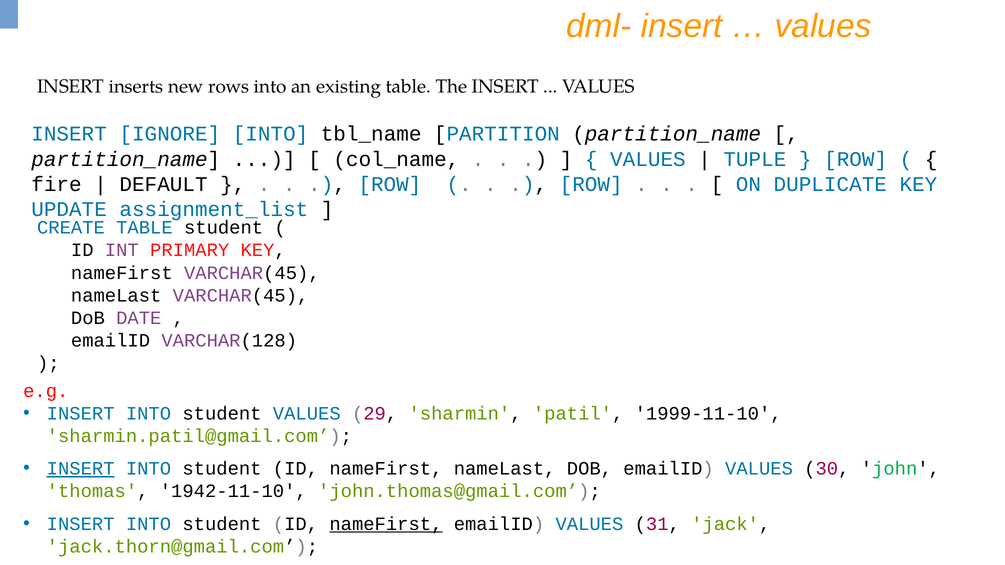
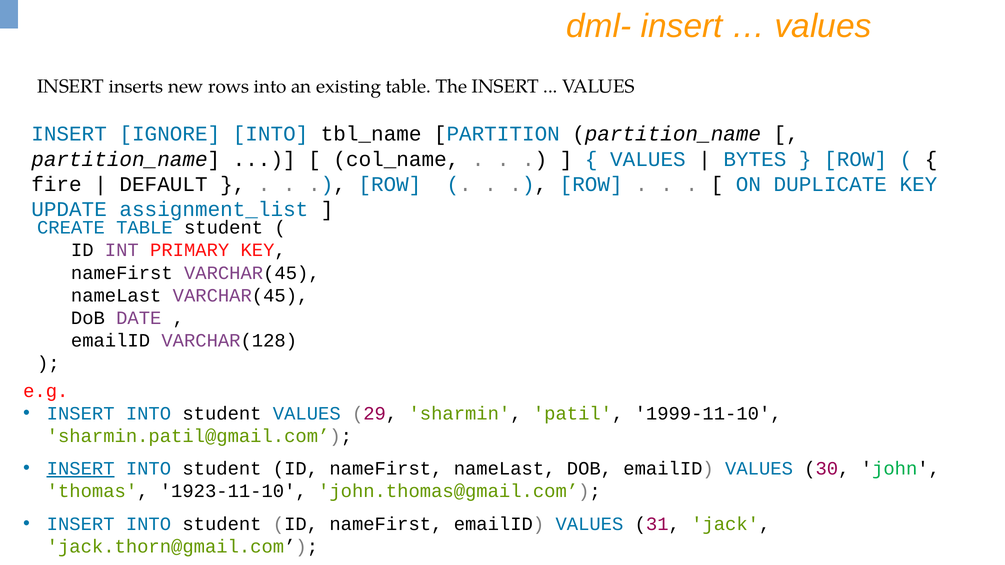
TUPLE: TUPLE -> BYTES
1942-11-10: 1942-11-10 -> 1923-11-10
nameFirst at (386, 524) underline: present -> none
